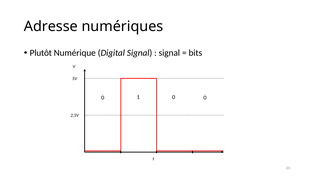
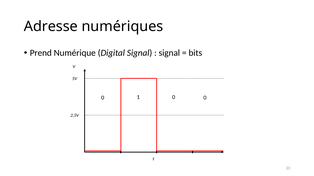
Plutôt: Plutôt -> Prend
